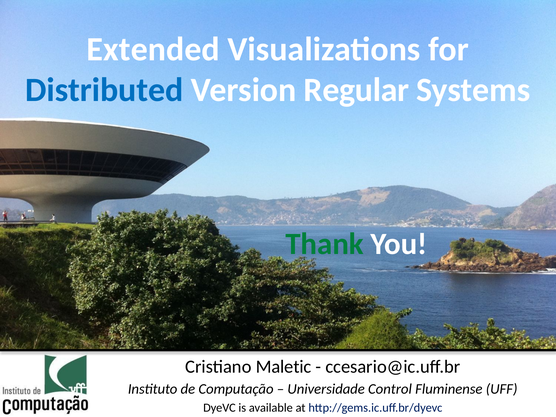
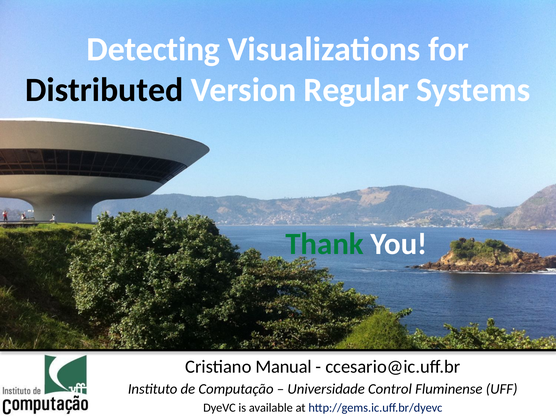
Extended: Extended -> Detecting
Distributed colour: blue -> black
Maletic: Maletic -> Manual
